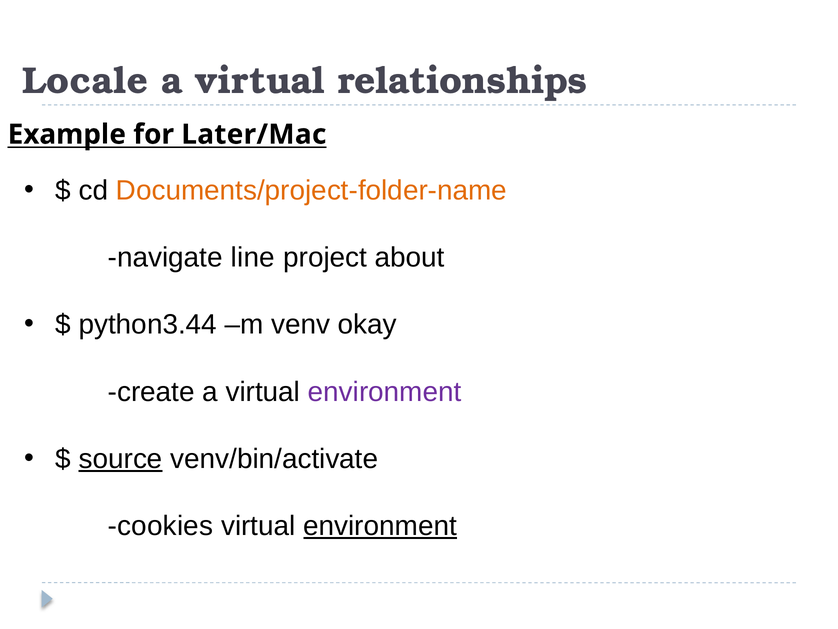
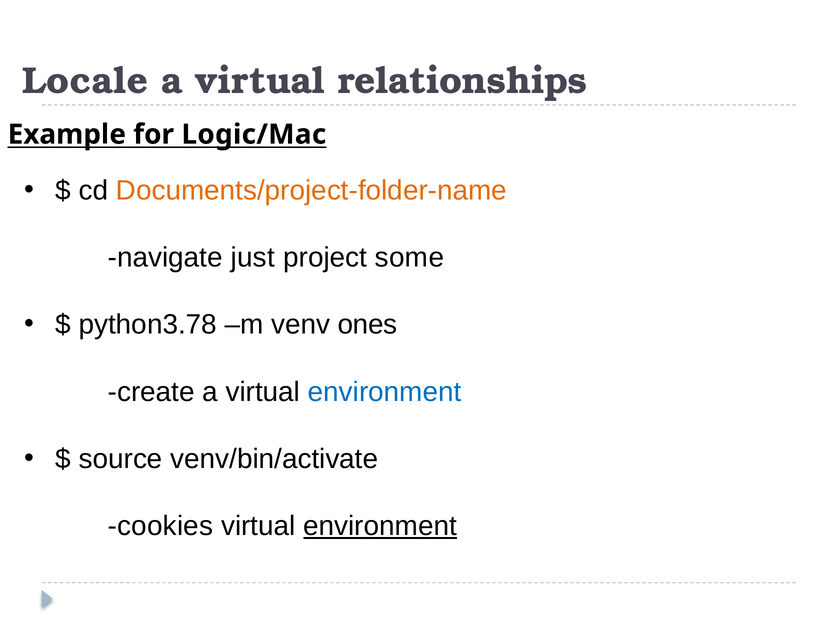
Later/Mac: Later/Mac -> Logic/Mac
line: line -> just
about: about -> some
python3.44: python3.44 -> python3.78
okay: okay -> ones
environment at (385, 392) colour: purple -> blue
source underline: present -> none
